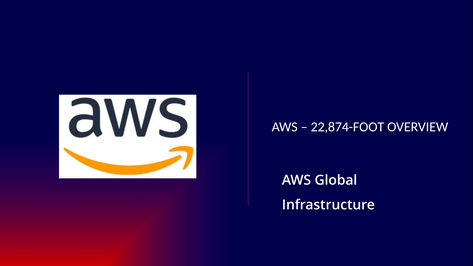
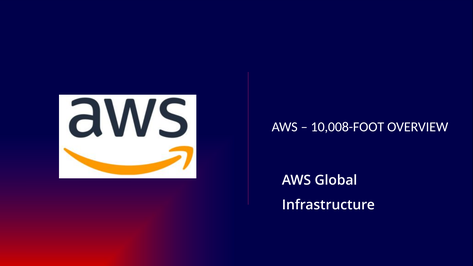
22,874-FOOT: 22,874-FOOT -> 10,008-FOOT
